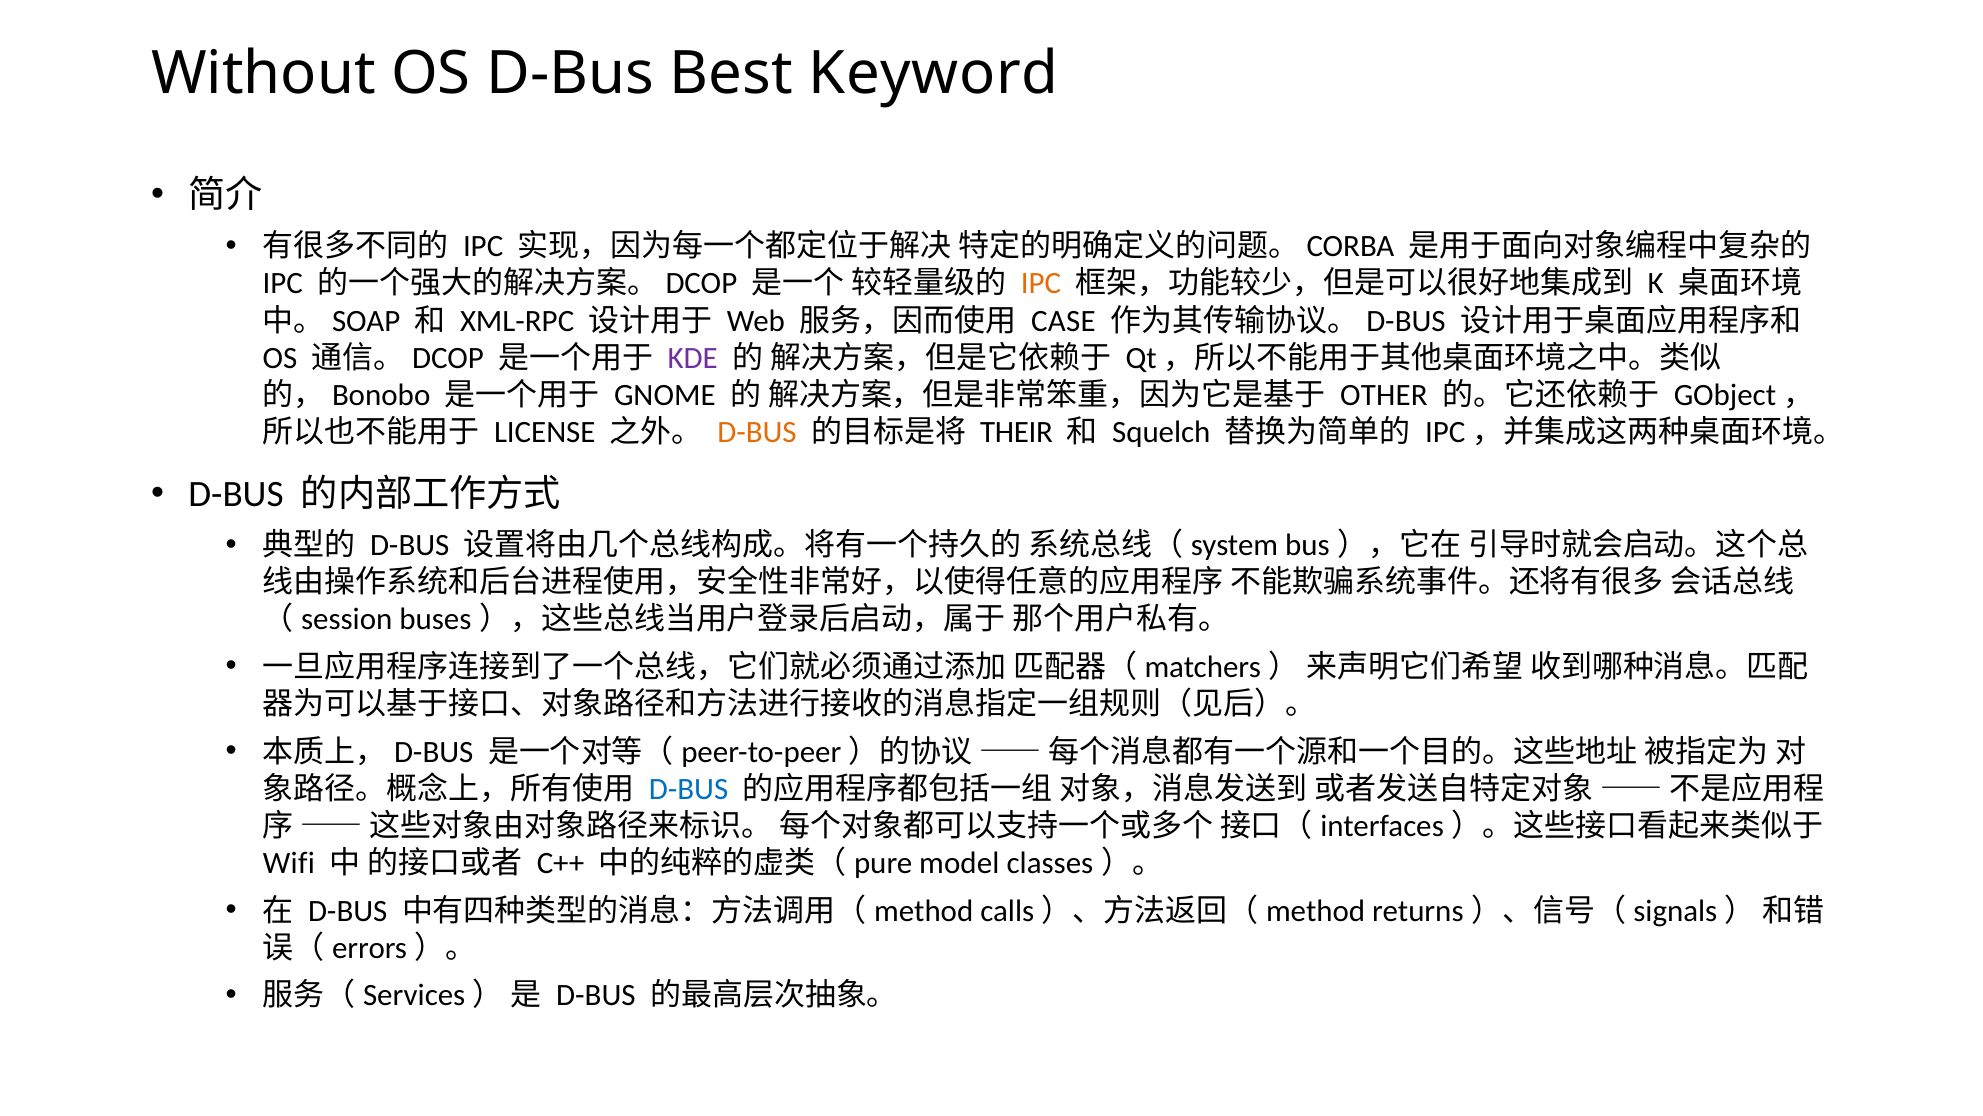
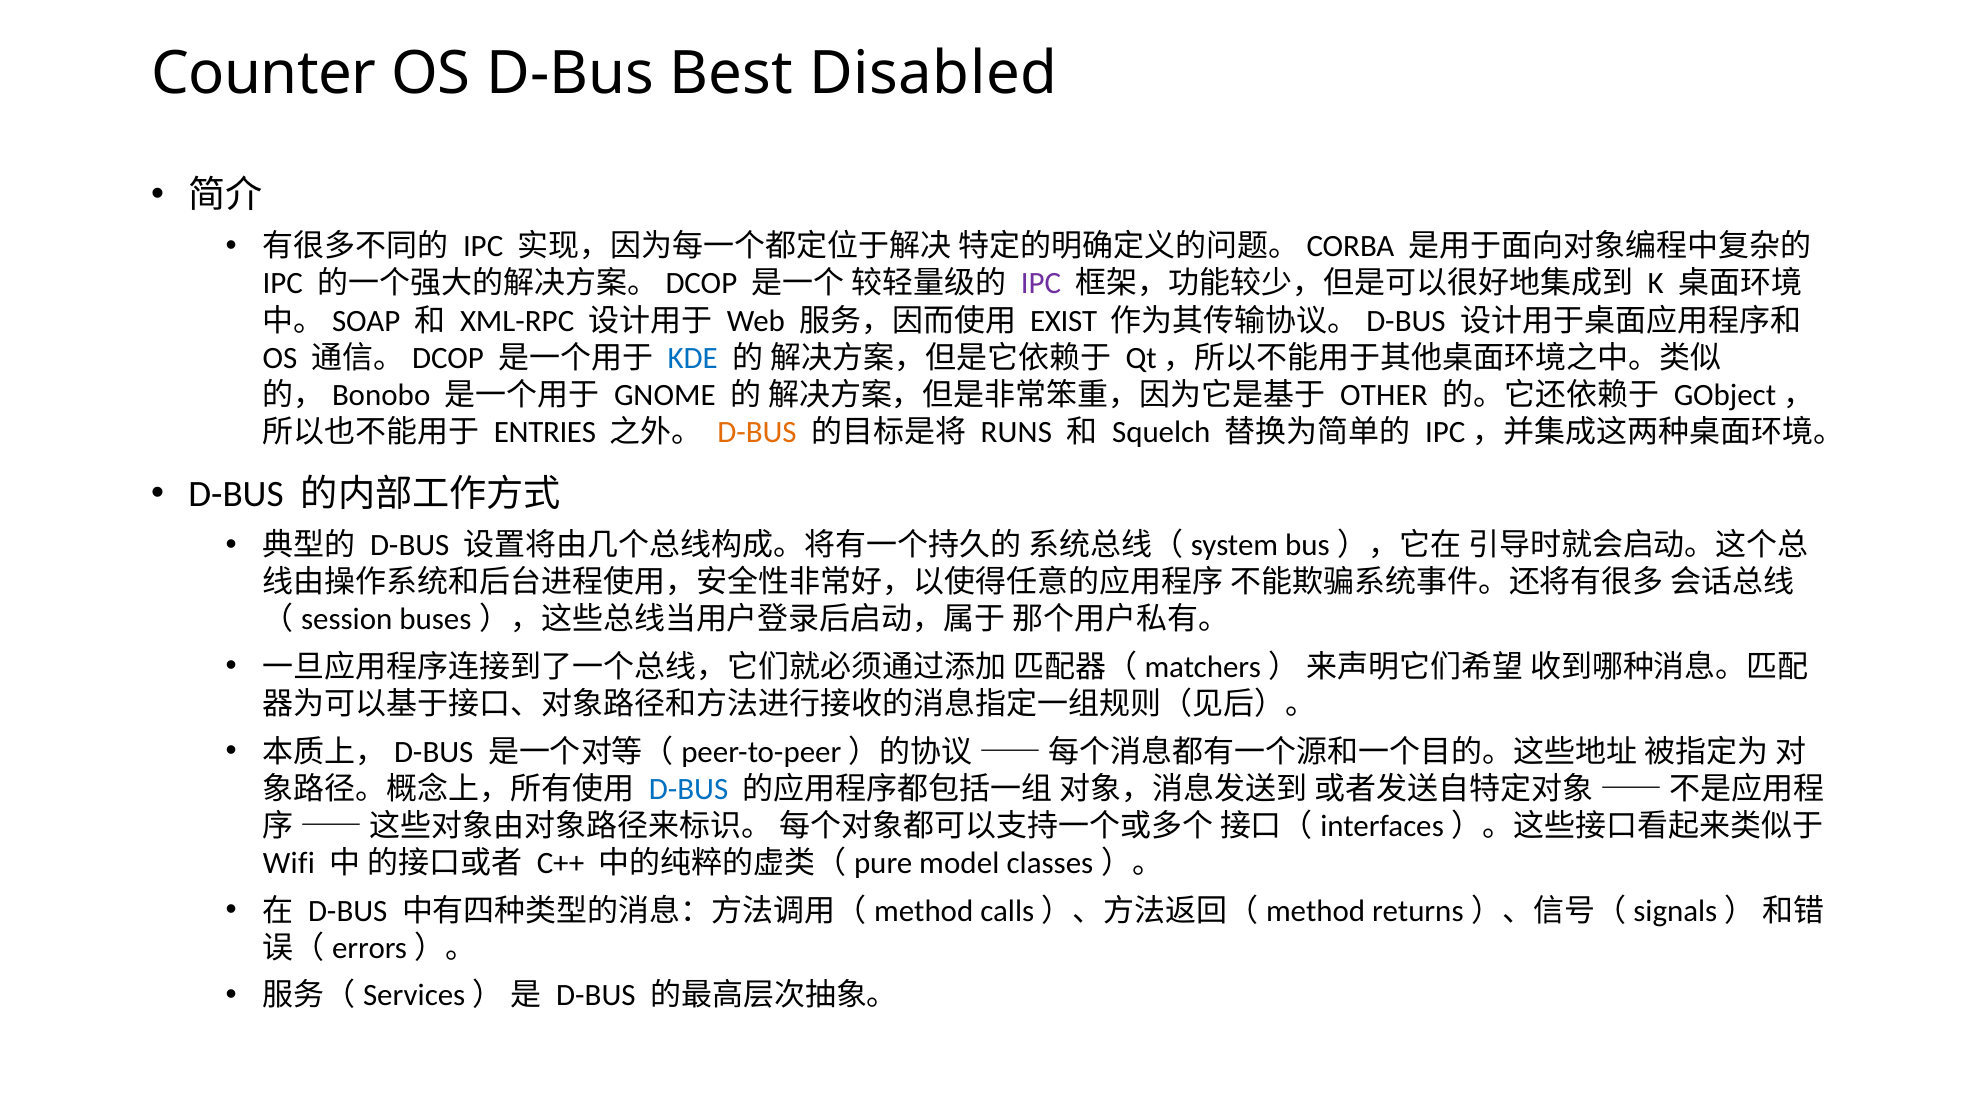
Without: Without -> Counter
Keyword: Keyword -> Disabled
IPC at (1041, 283) colour: orange -> purple
CASE: CASE -> EXIST
KDE colour: purple -> blue
LICENSE: LICENSE -> ENTRIES
THEIR: THEIR -> RUNS
